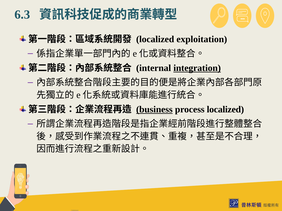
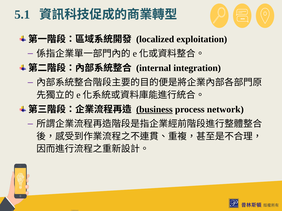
6.3: 6.3 -> 5.1
integration underline: present -> none
process localized: localized -> network
